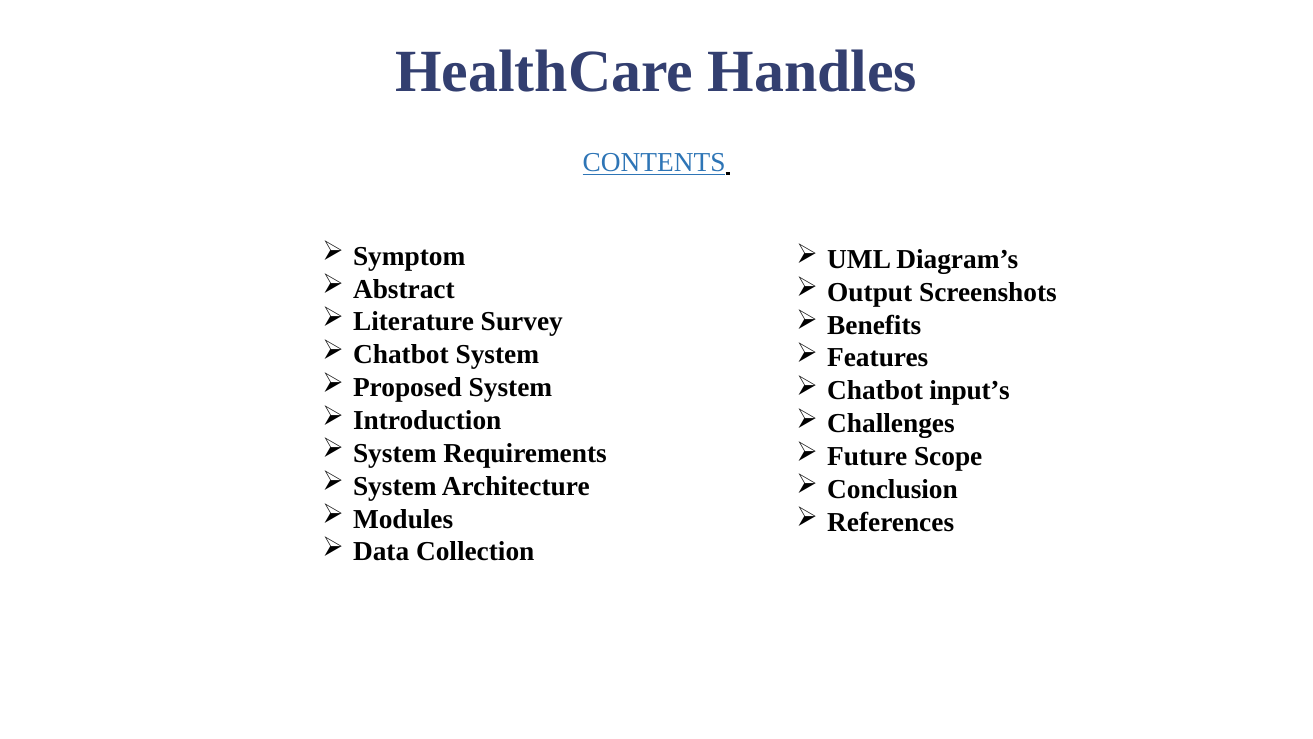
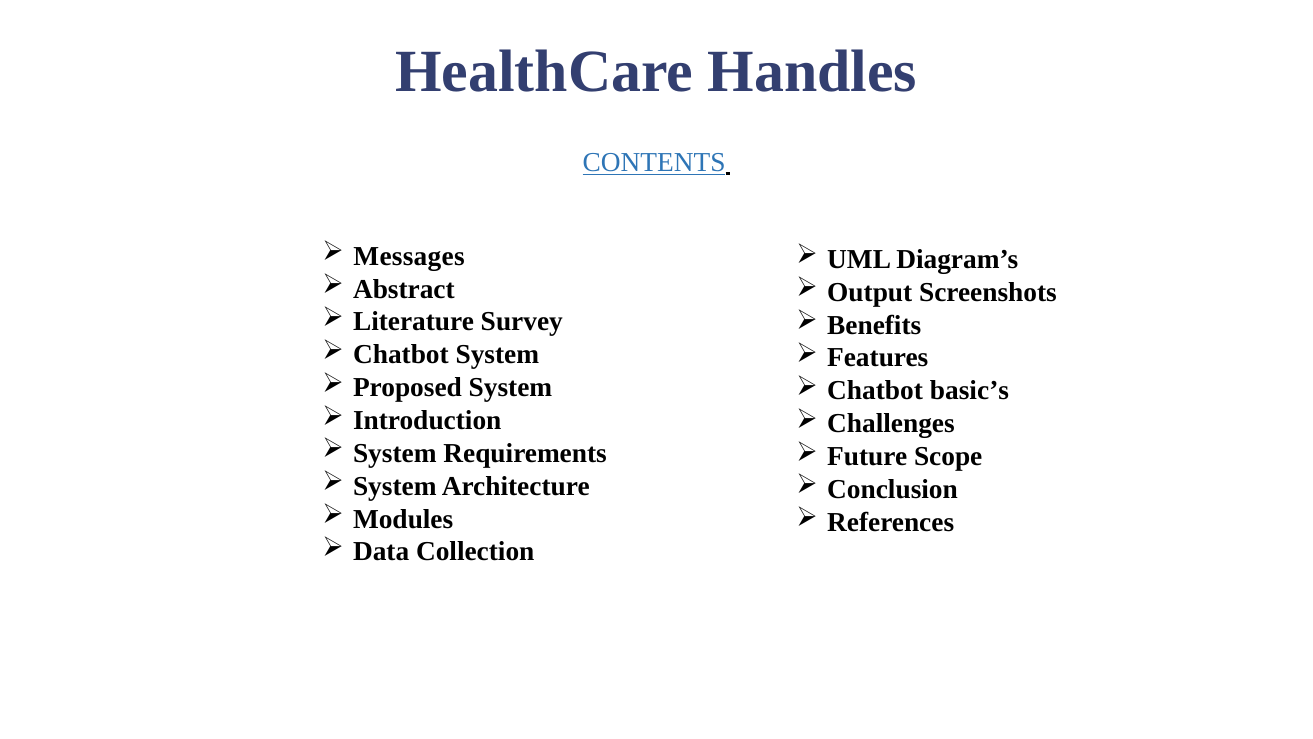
Symptom: Symptom -> Messages
input’s: input’s -> basic’s
